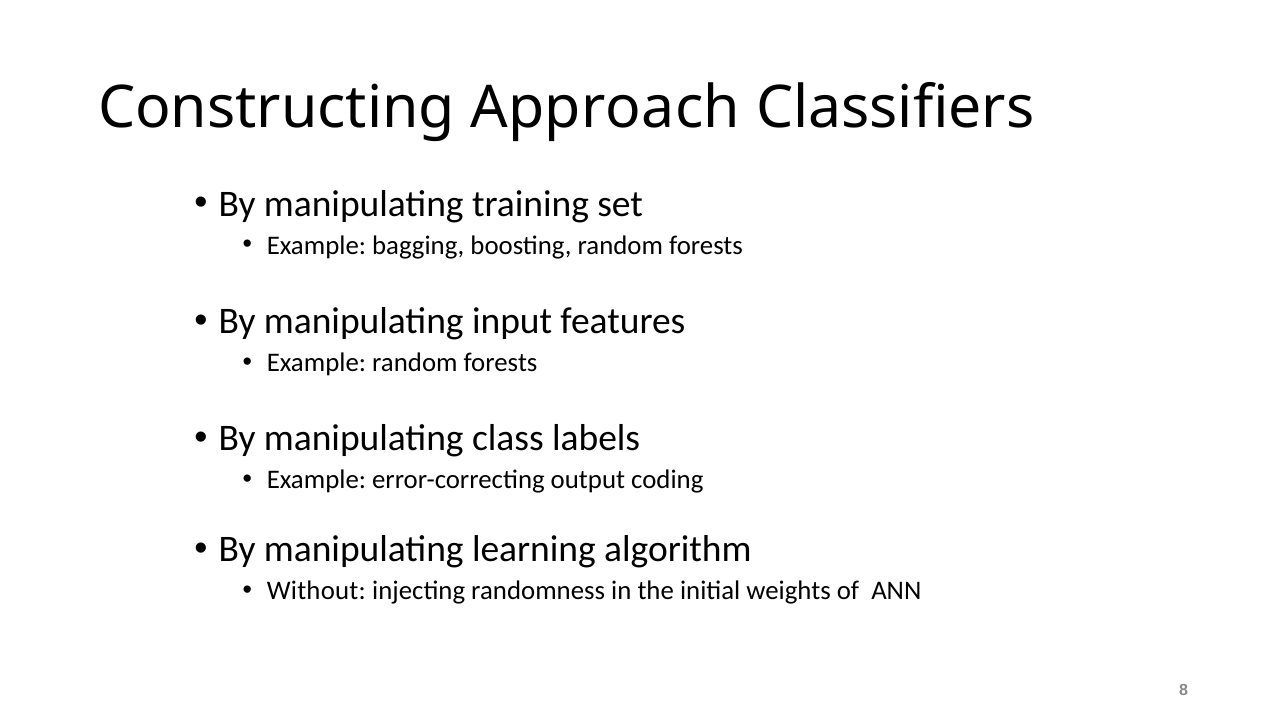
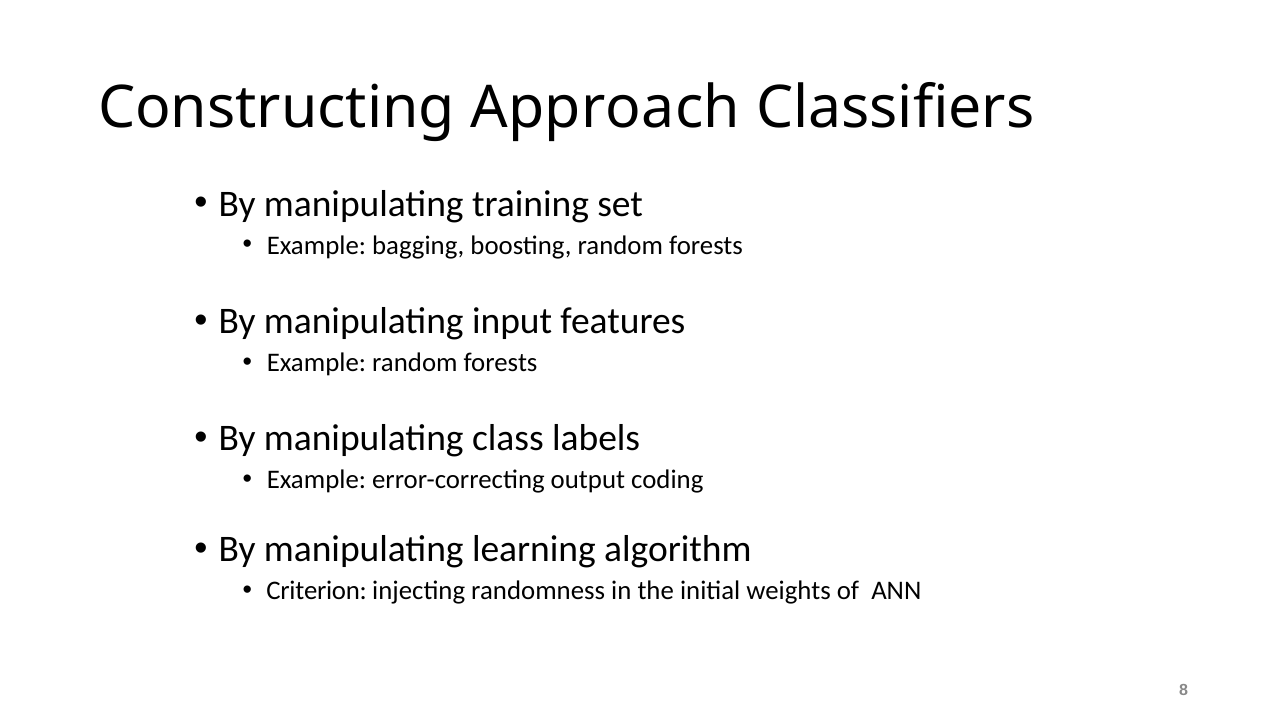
Without: Without -> Criterion
